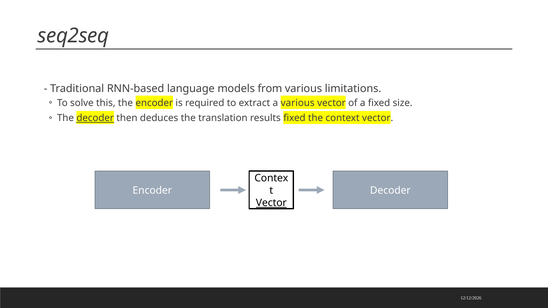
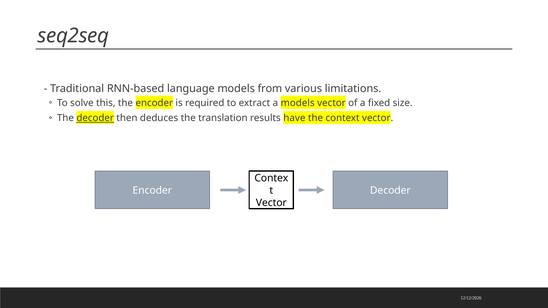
a various: various -> models
results fixed: fixed -> have
Vector at (271, 203) underline: present -> none
